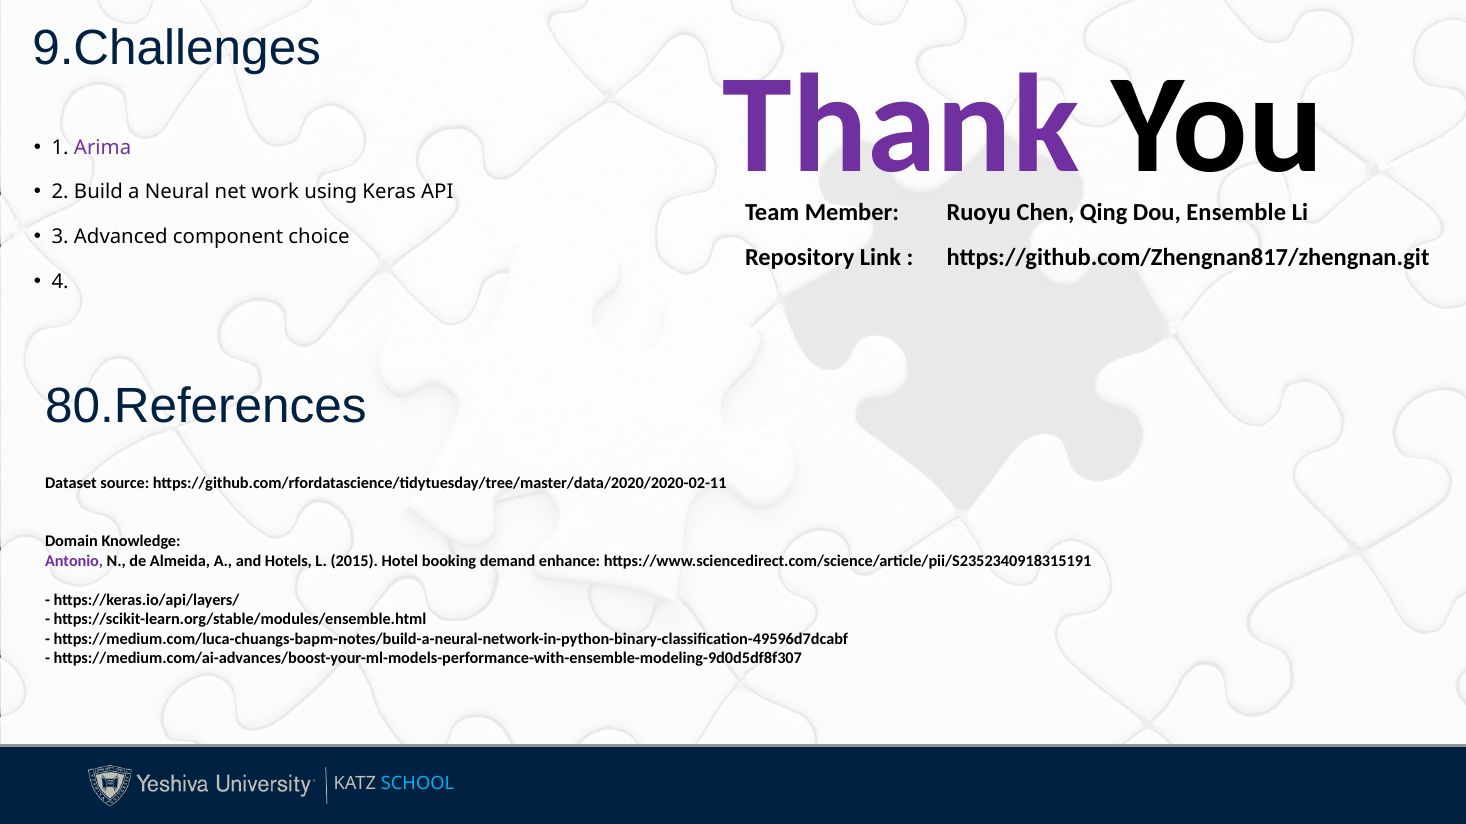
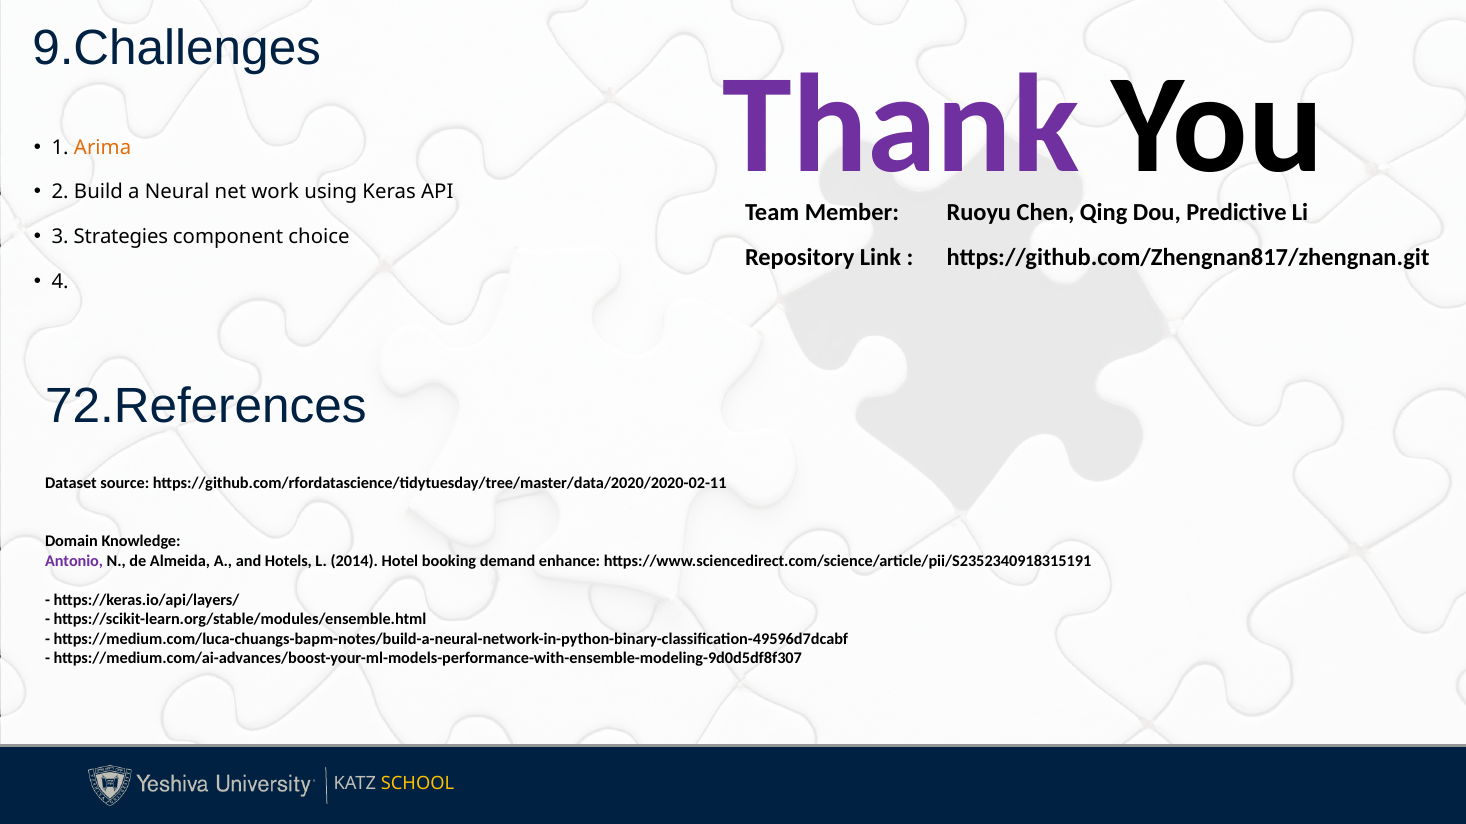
Arima colour: purple -> orange
Ensemble: Ensemble -> Predictive
Advanced: Advanced -> Strategies
80.References: 80.References -> 72.References
2015: 2015 -> 2014
SCHOOL colour: light blue -> yellow
